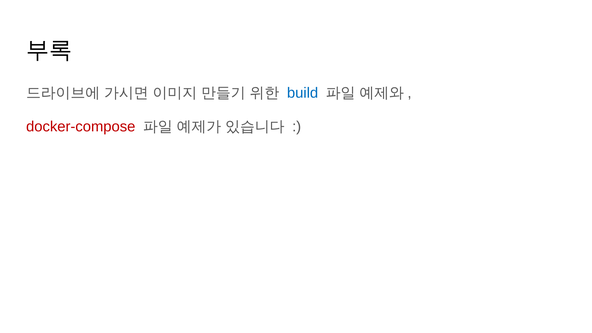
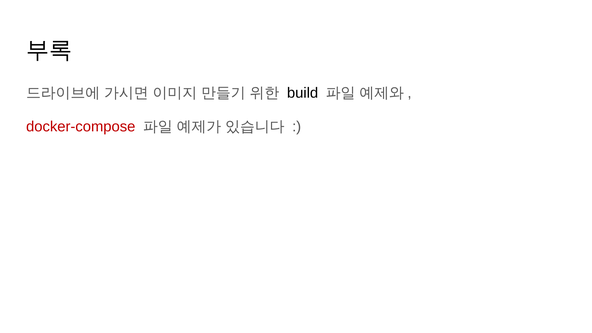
build colour: blue -> black
